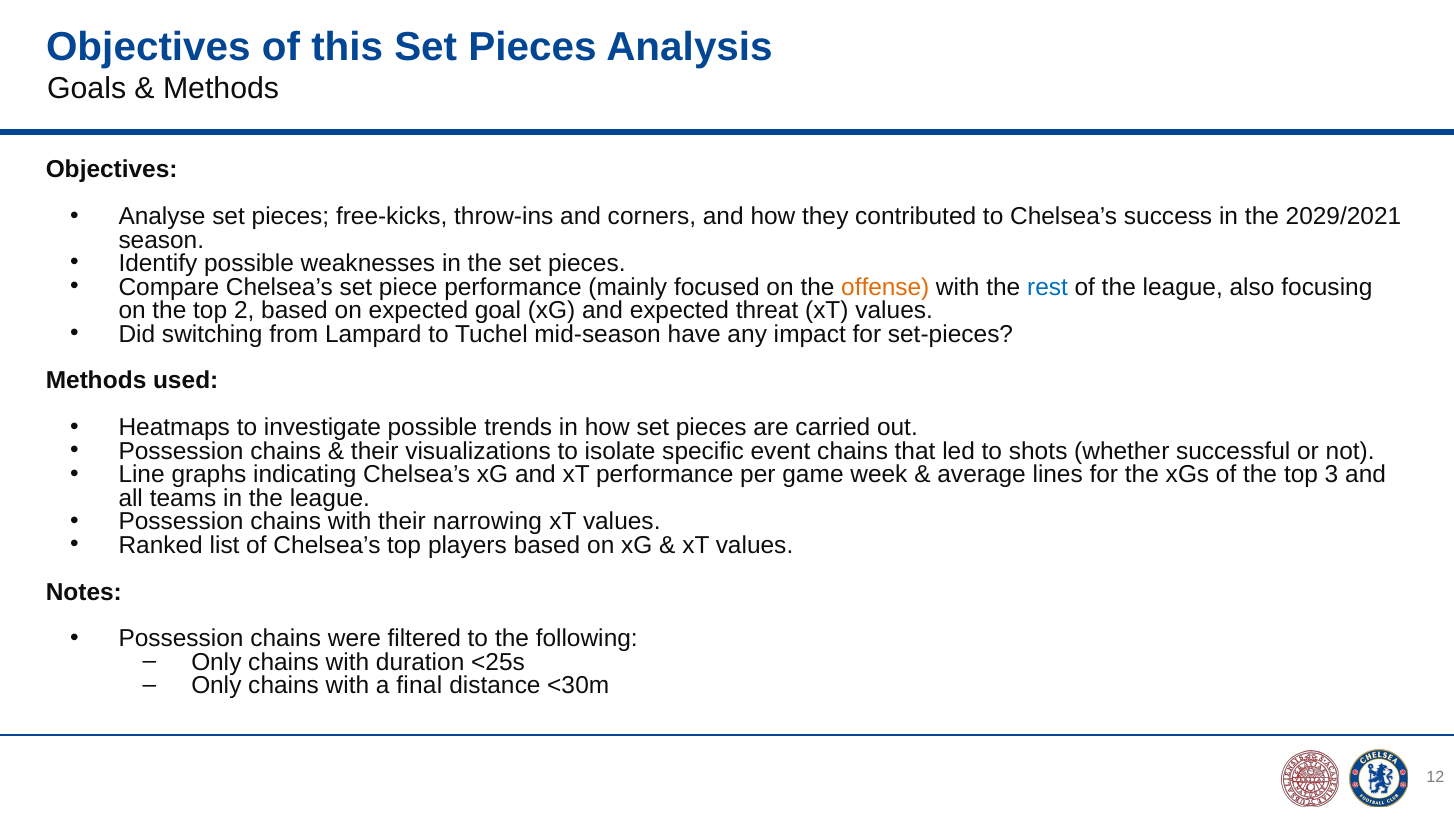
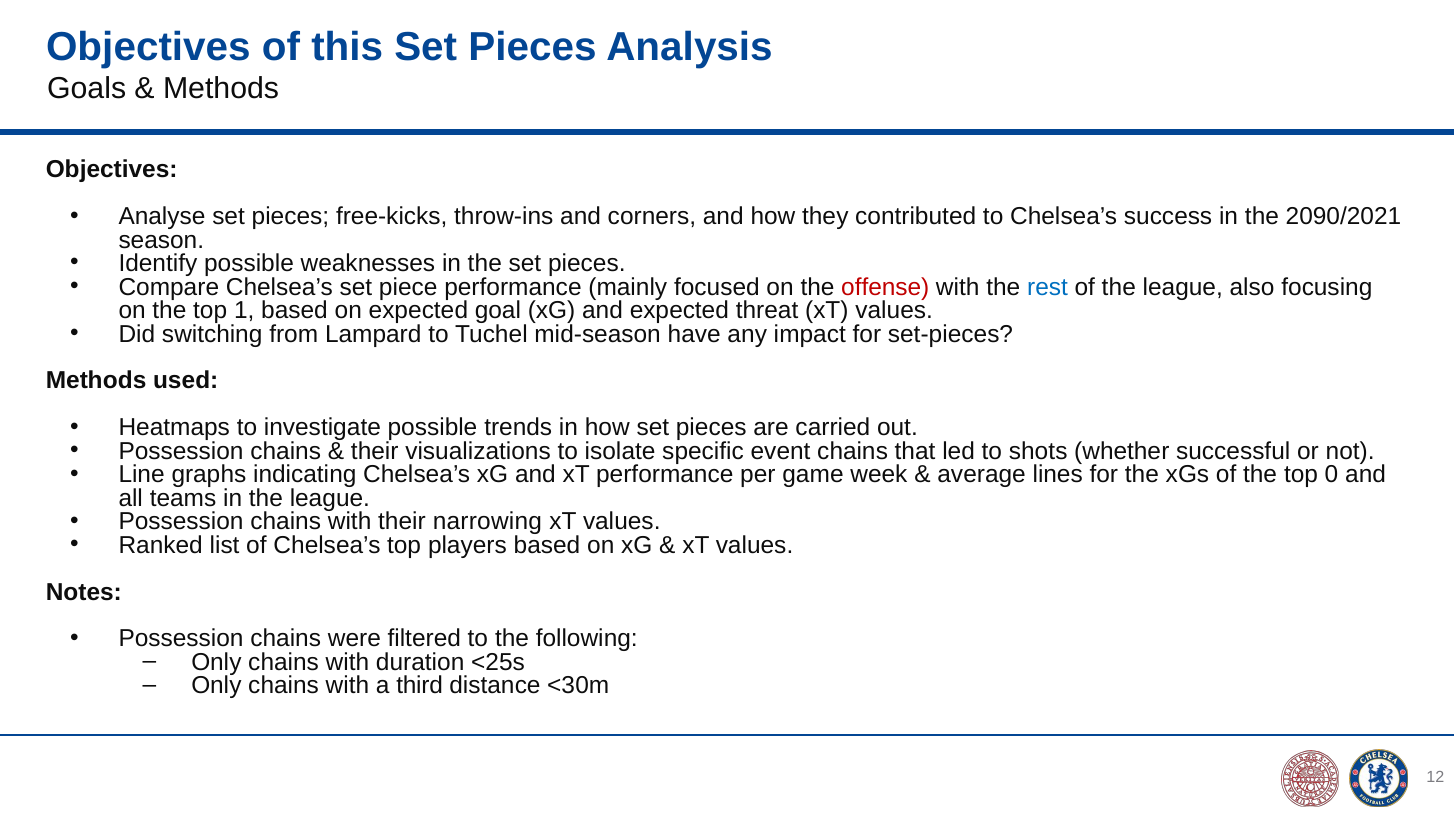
2029/2021: 2029/2021 -> 2090/2021
offense colour: orange -> red
2: 2 -> 1
3: 3 -> 0
final: final -> third
